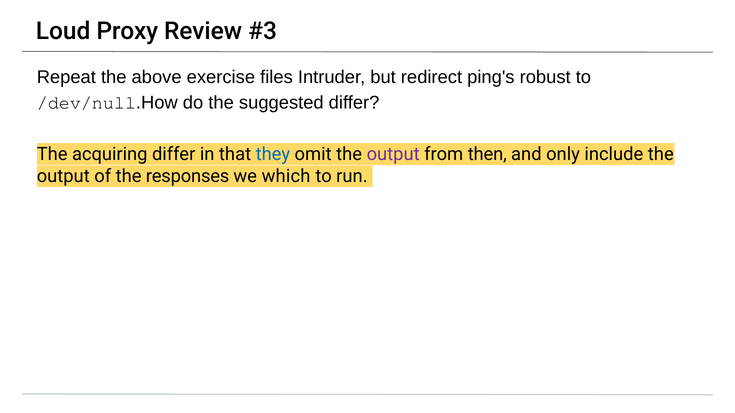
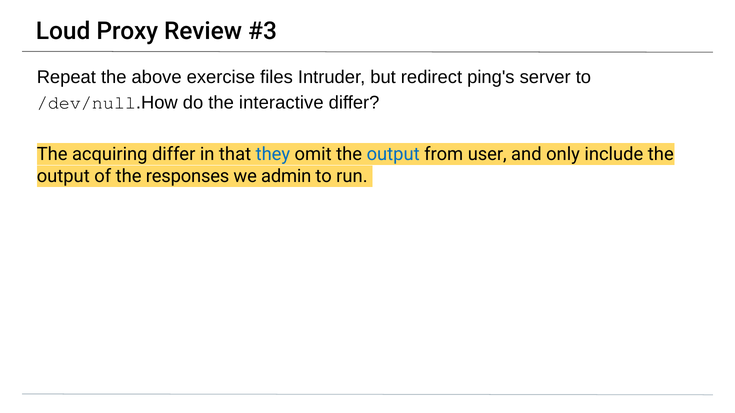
robust: robust -> server
suggested: suggested -> interactive
output at (393, 154) colour: purple -> blue
then: then -> user
which: which -> admin
